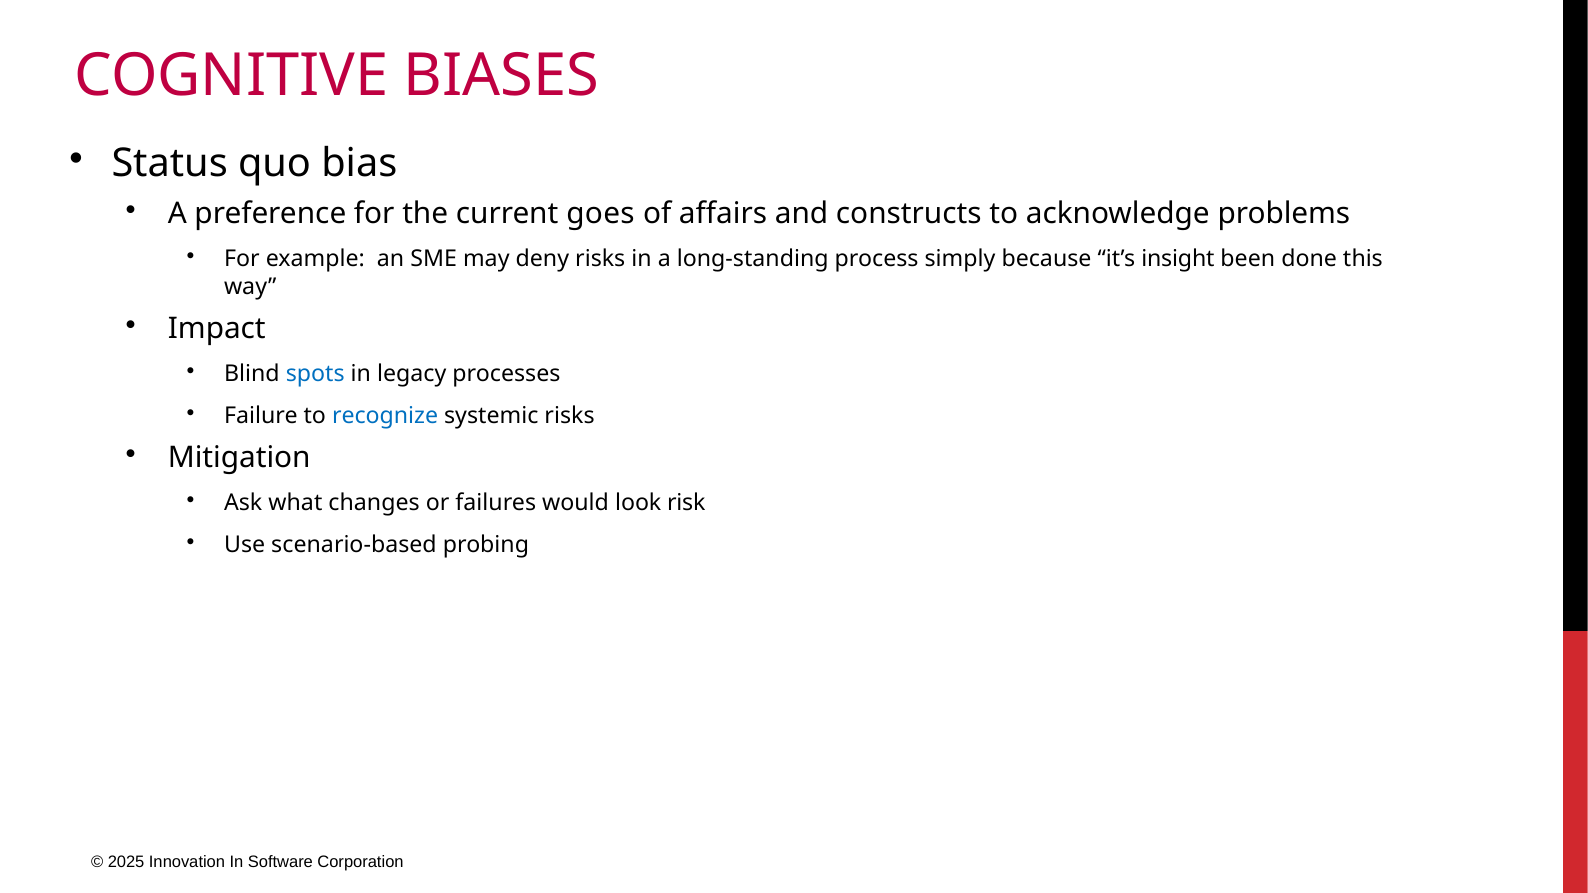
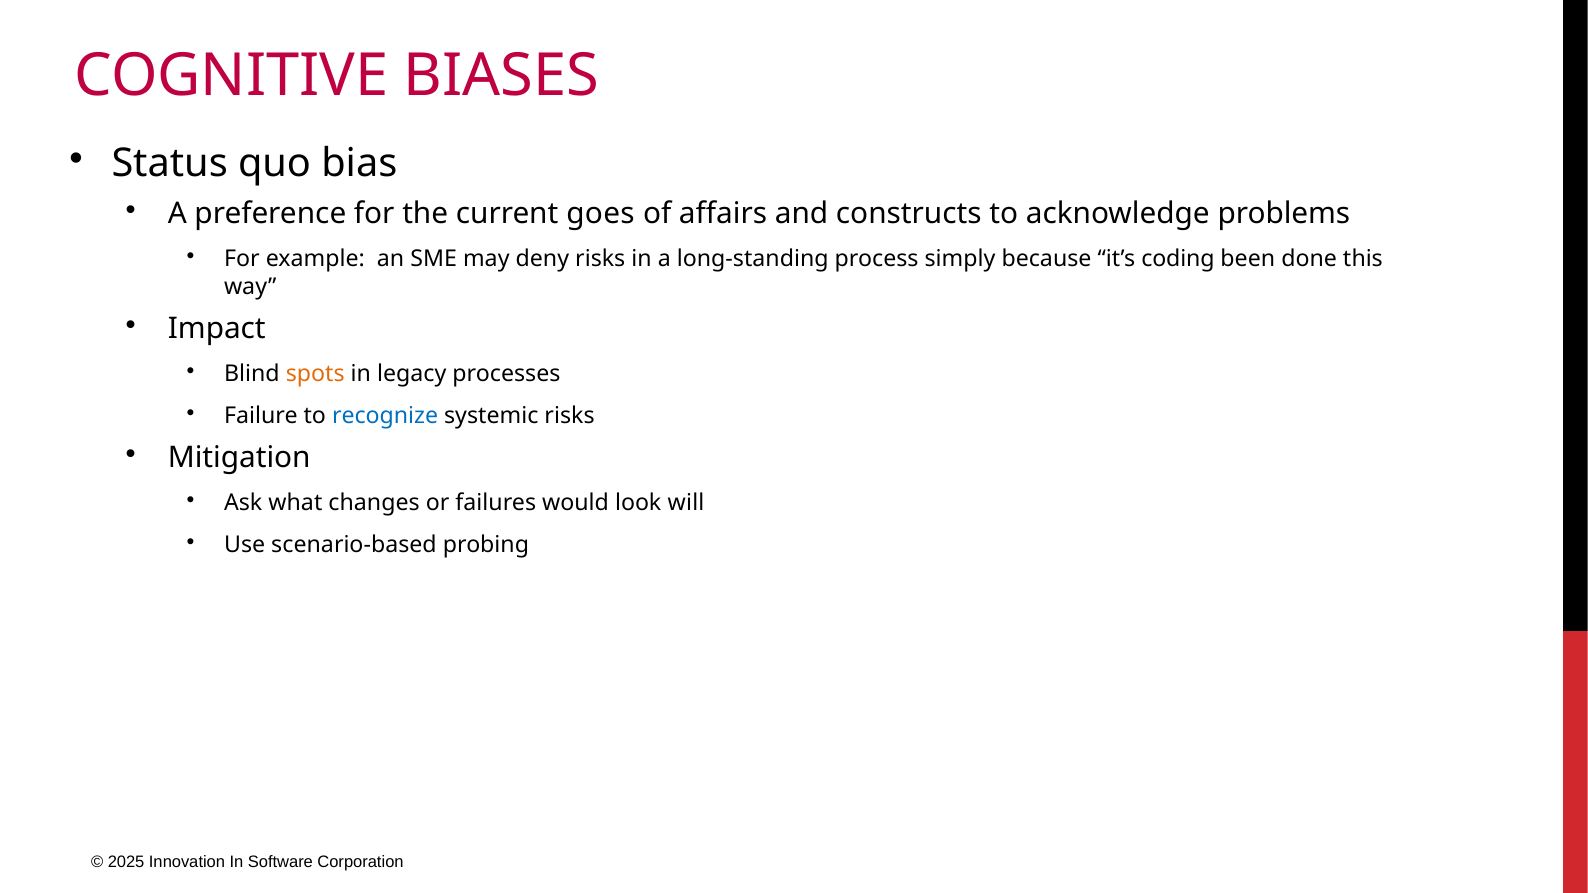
insight: insight -> coding
spots colour: blue -> orange
risk: risk -> will
